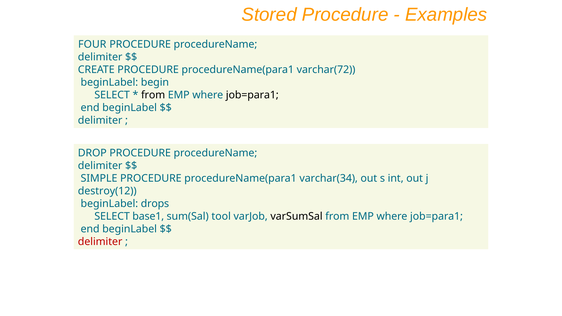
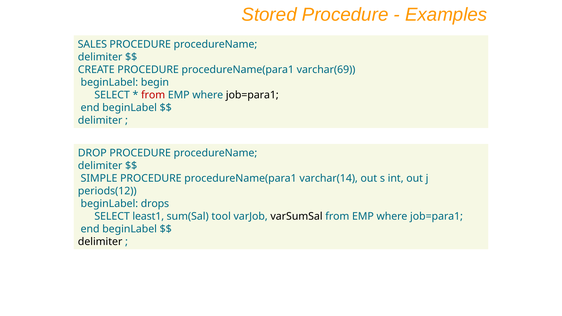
FOUR: FOUR -> SALES
varchar(72: varchar(72 -> varchar(69
from at (153, 95) colour: black -> red
varchar(34: varchar(34 -> varchar(14
destroy(12: destroy(12 -> periods(12
base1: base1 -> least1
delimiter at (100, 242) colour: red -> black
